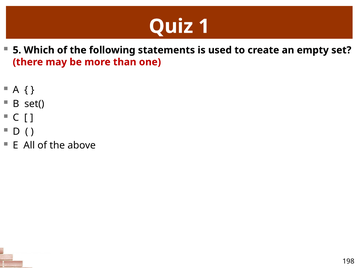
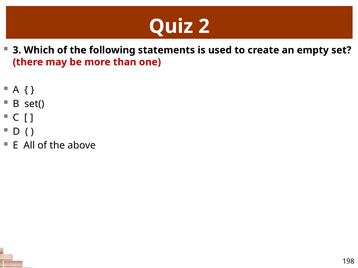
1: 1 -> 2
5: 5 -> 3
